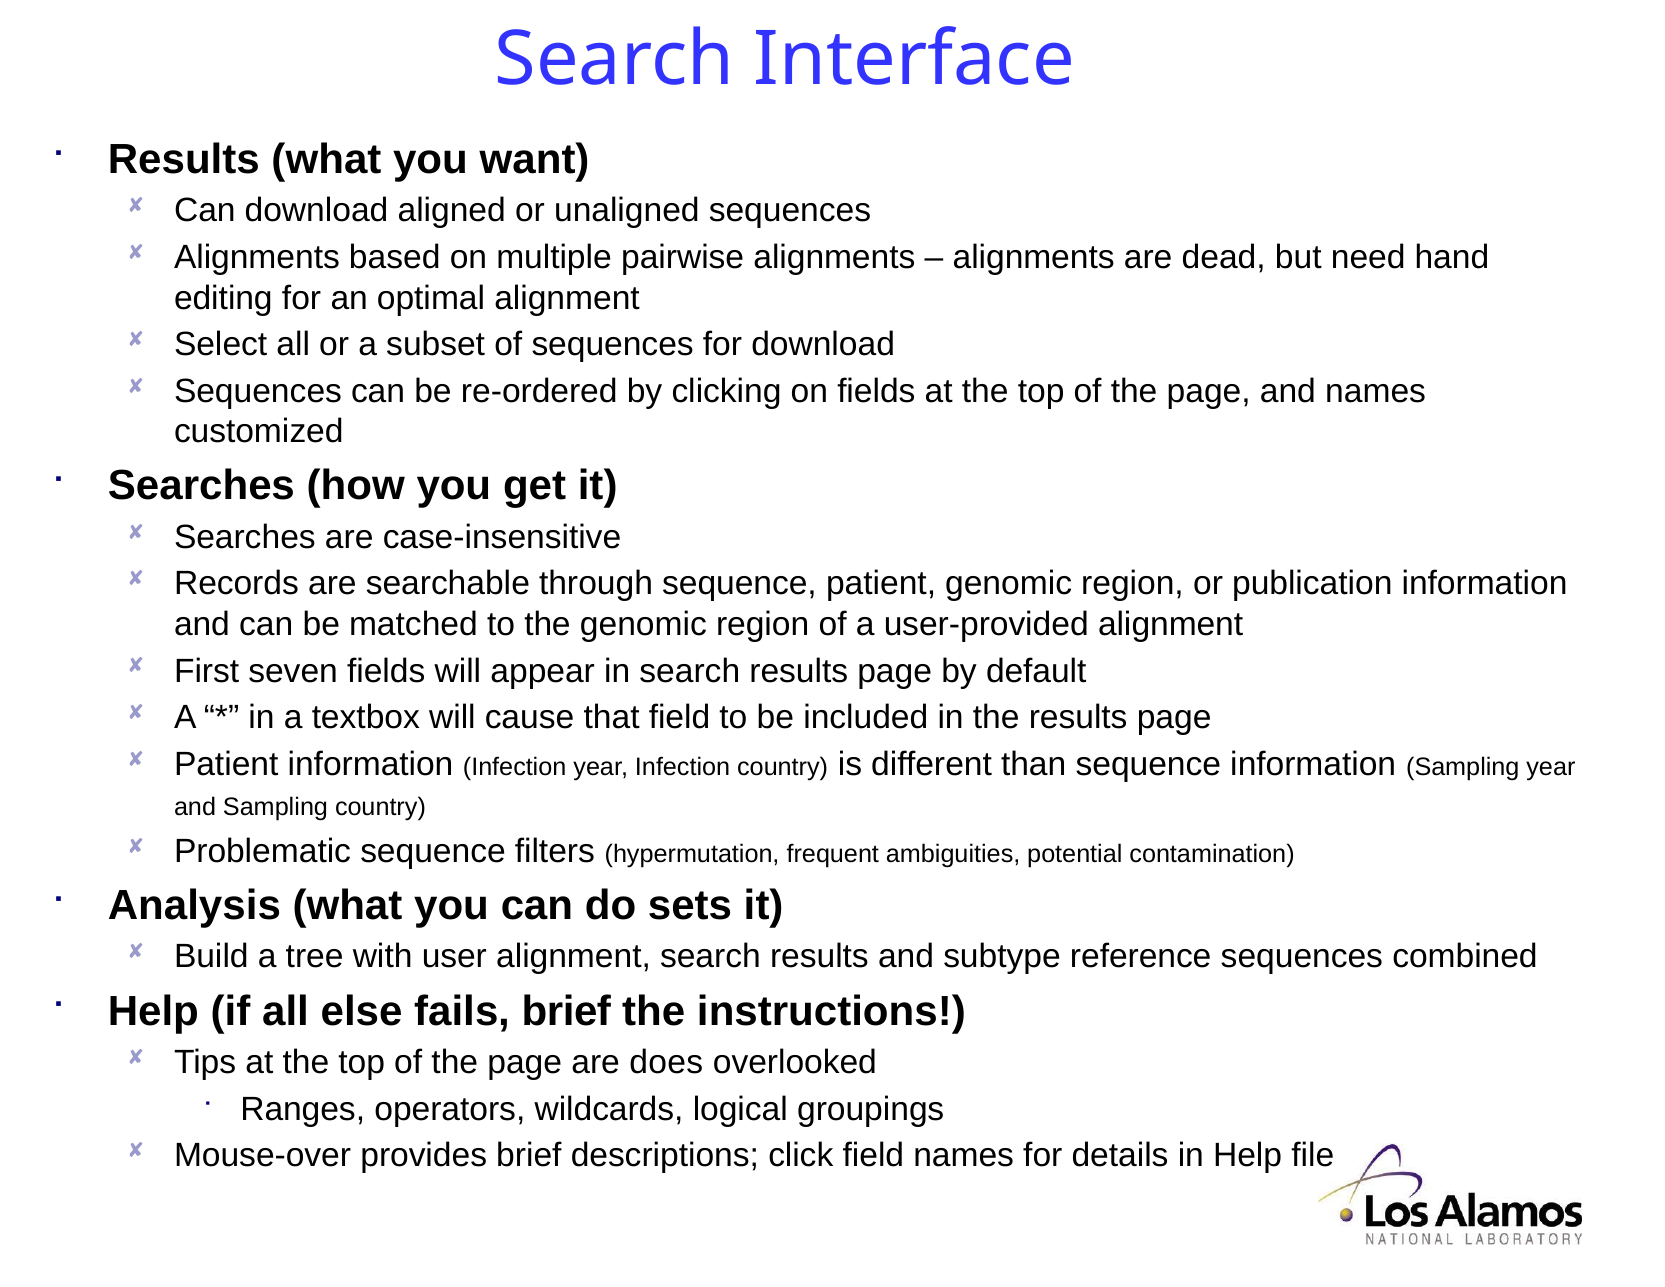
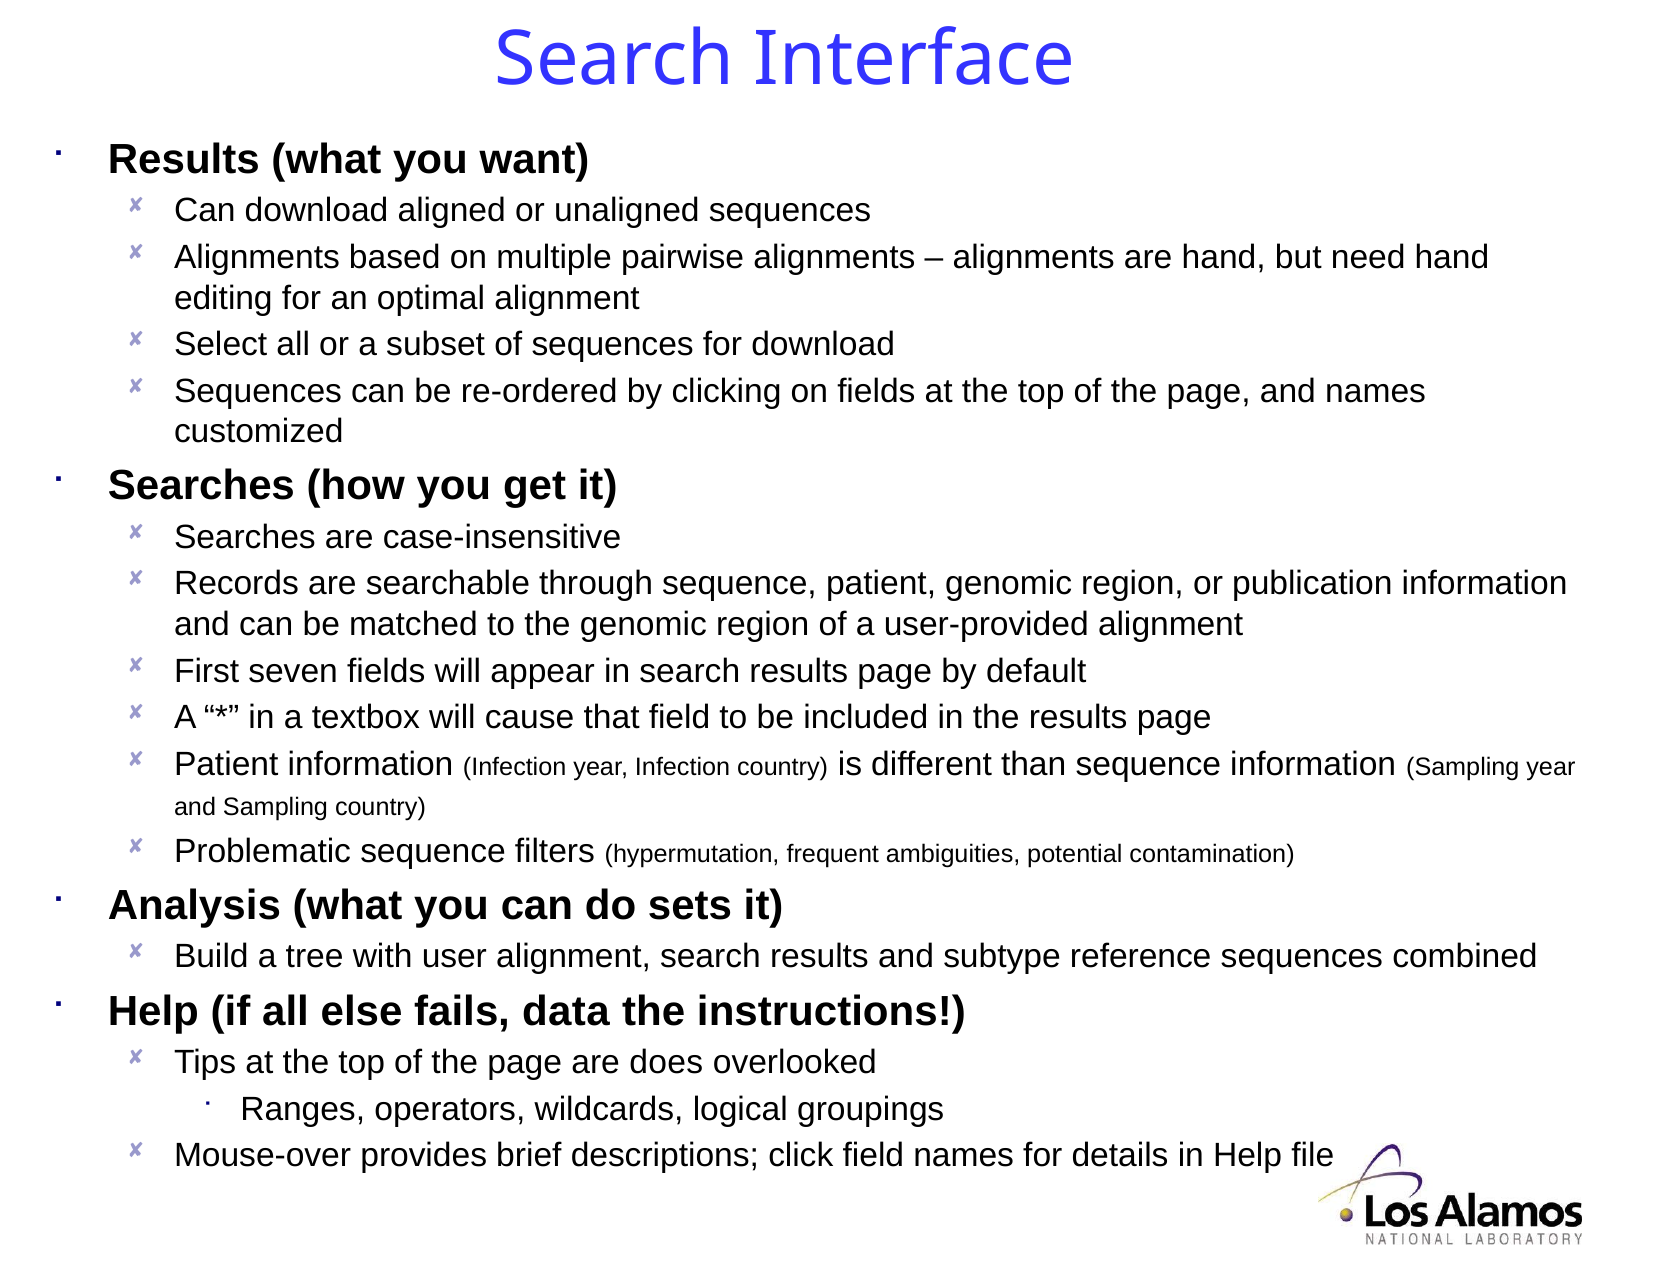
are dead: dead -> hand
fails brief: brief -> data
